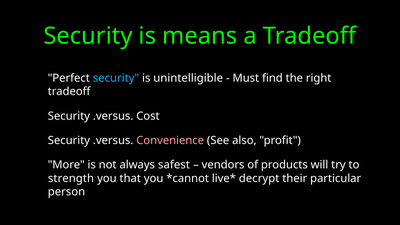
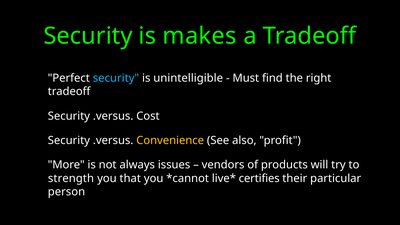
means: means -> makes
Convenience colour: pink -> yellow
safest: safest -> issues
decrypt: decrypt -> certifies
